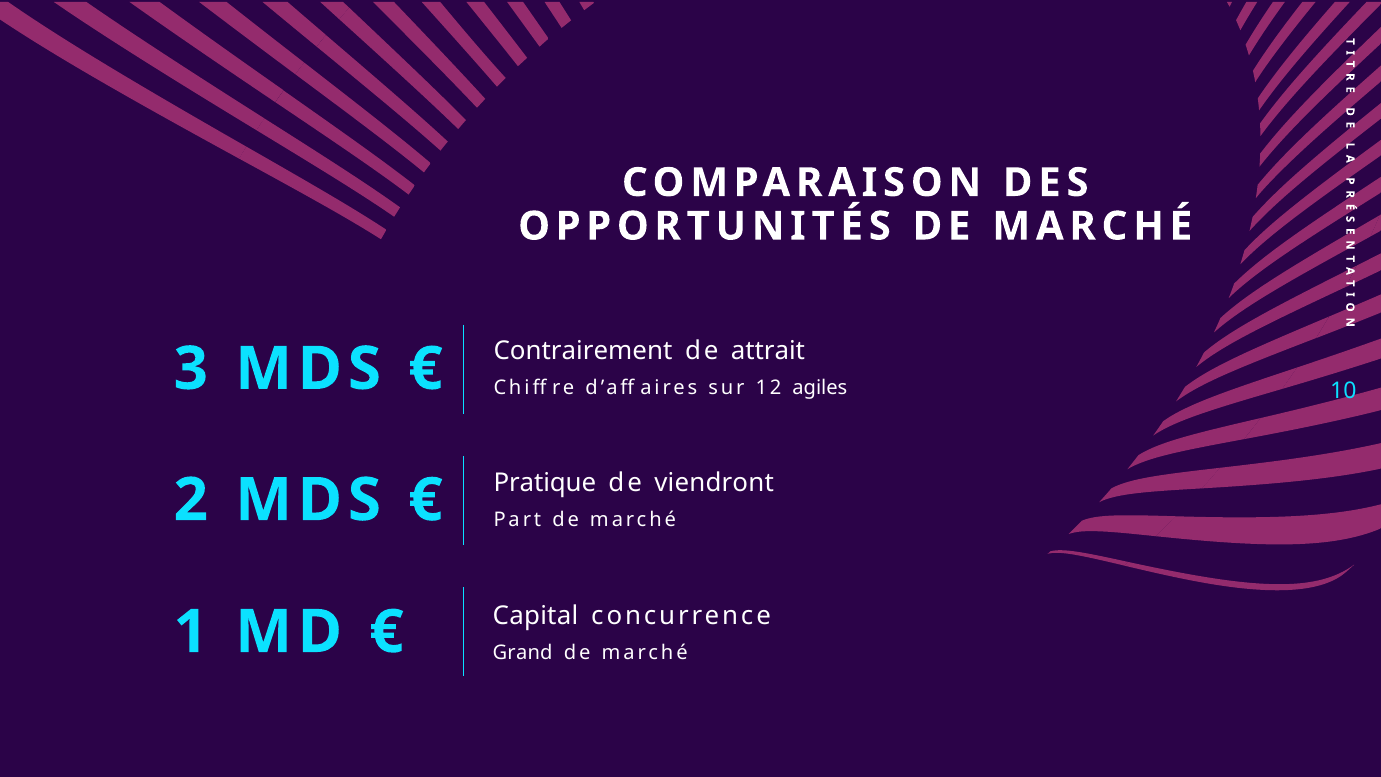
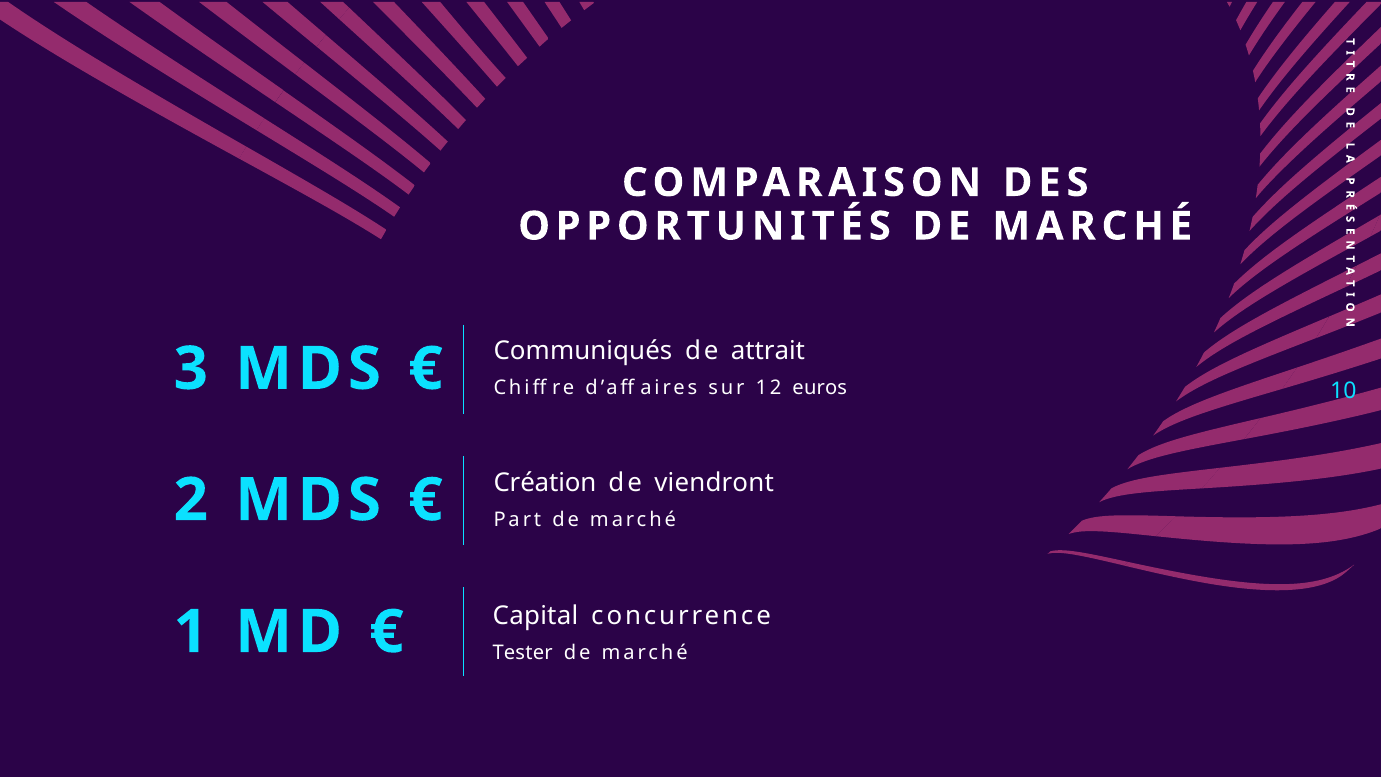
Contrairement: Contrairement -> Communiqués
agiles: agiles -> euros
Pratique: Pratique -> Création
Grand: Grand -> Tester
